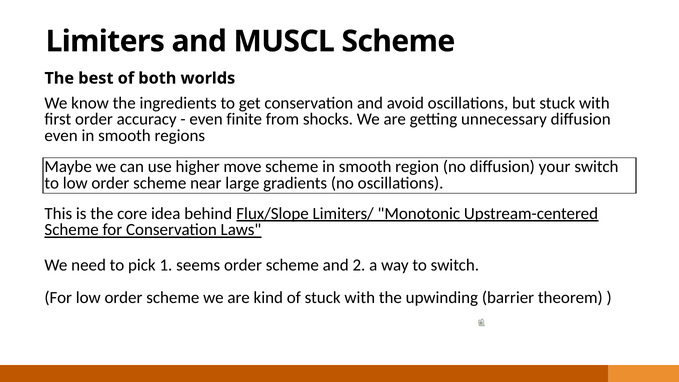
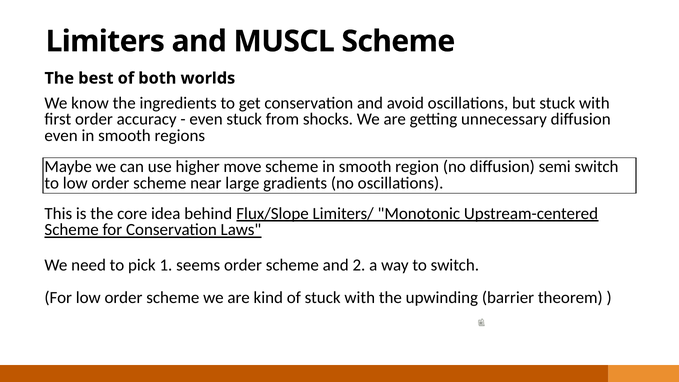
even finite: finite -> stuck
your: your -> semi
